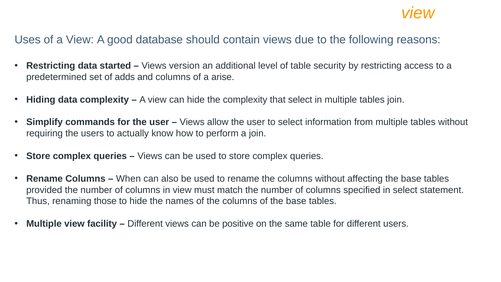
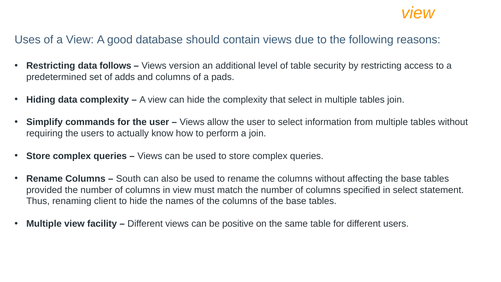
started: started -> follows
arise: arise -> pads
When: When -> South
those: those -> client
